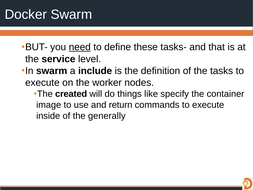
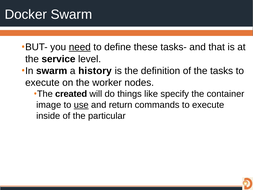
include: include -> history
use underline: none -> present
generally: generally -> particular
